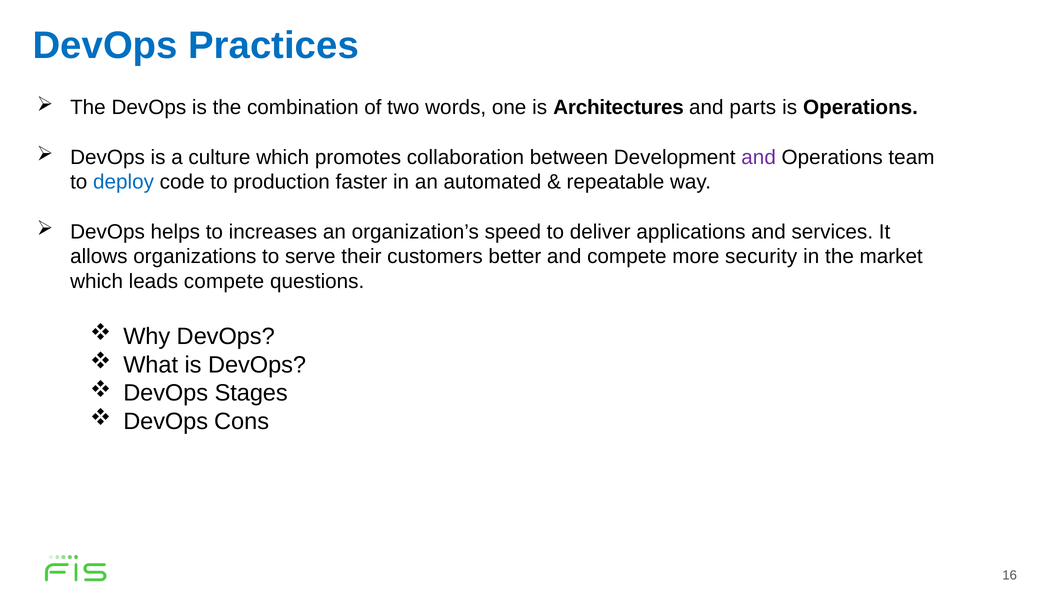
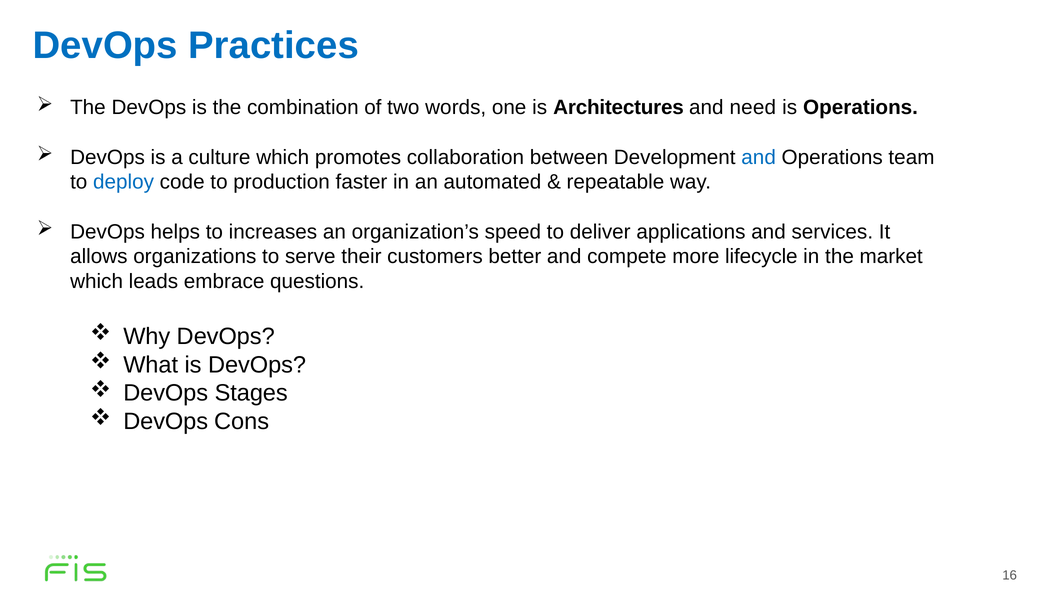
parts: parts -> need
and at (759, 157) colour: purple -> blue
security: security -> lifecycle
leads compete: compete -> embrace
